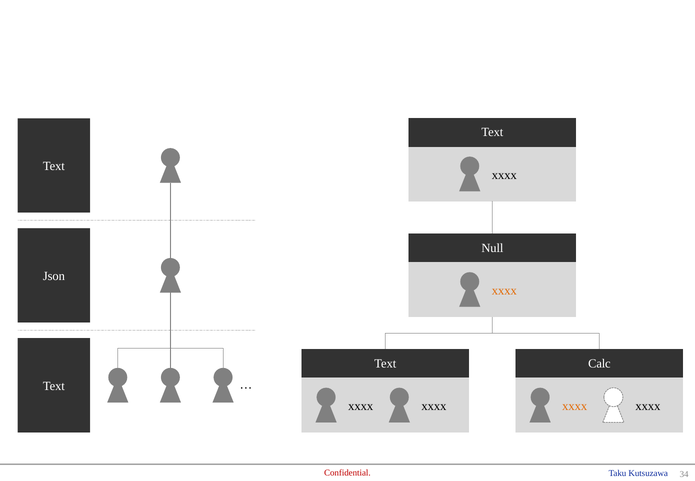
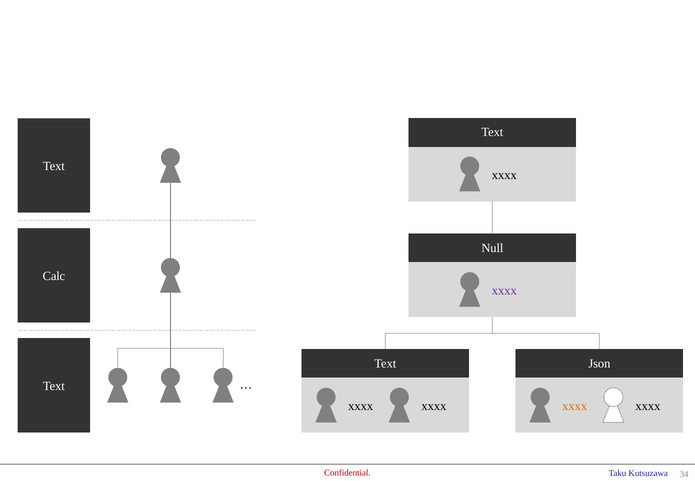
Json: Json -> Calc
xxxx at (504, 291) colour: orange -> purple
Calc: Calc -> Json
